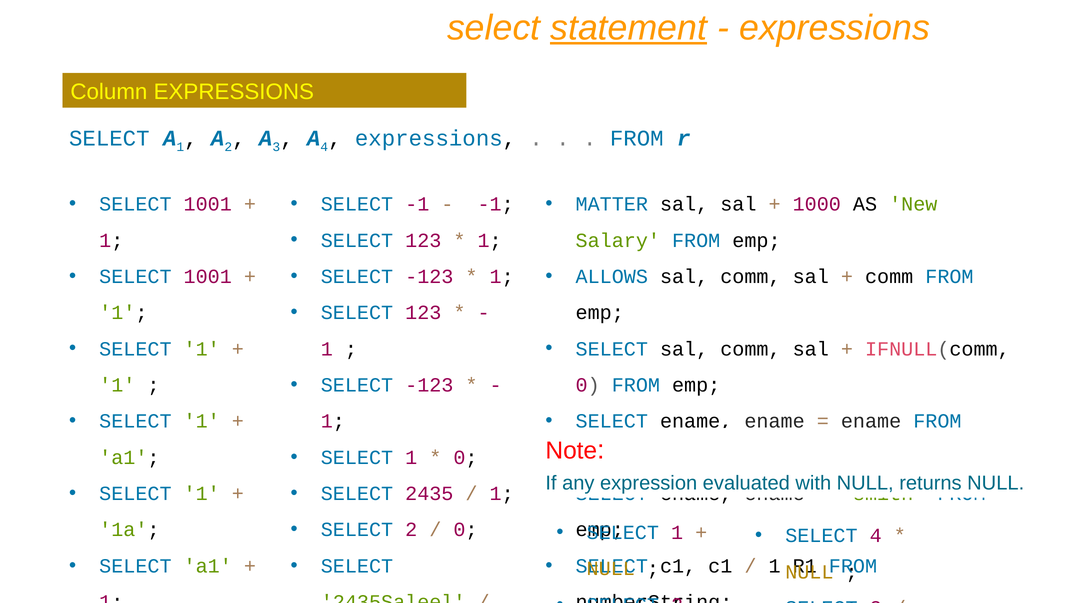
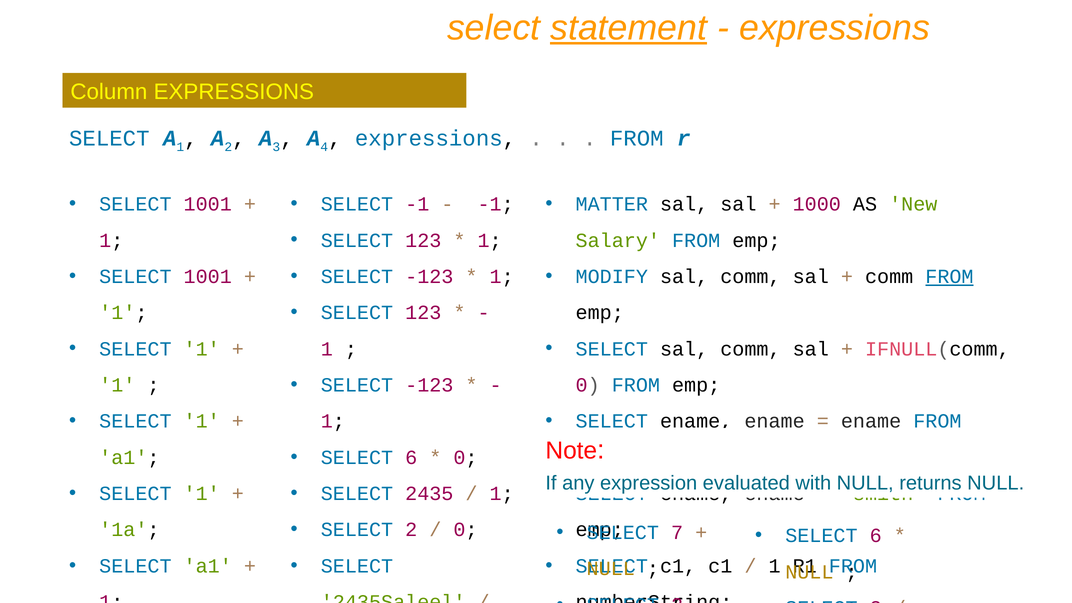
ALLOWS: ALLOWS -> MODIFY
FROM at (949, 277) underline: none -> present
1 at (411, 457): 1 -> 6
1 at (677, 533): 1 -> 7
4 at (876, 536): 4 -> 6
